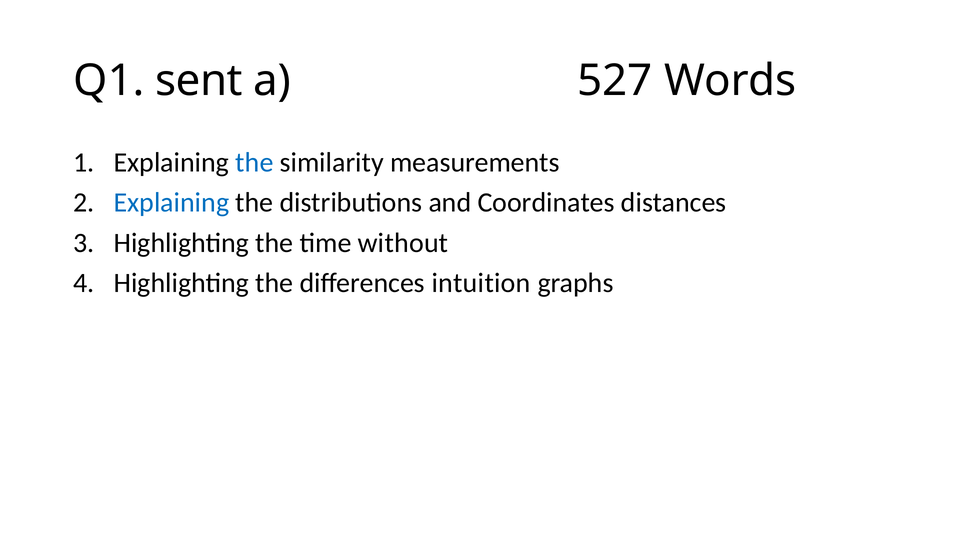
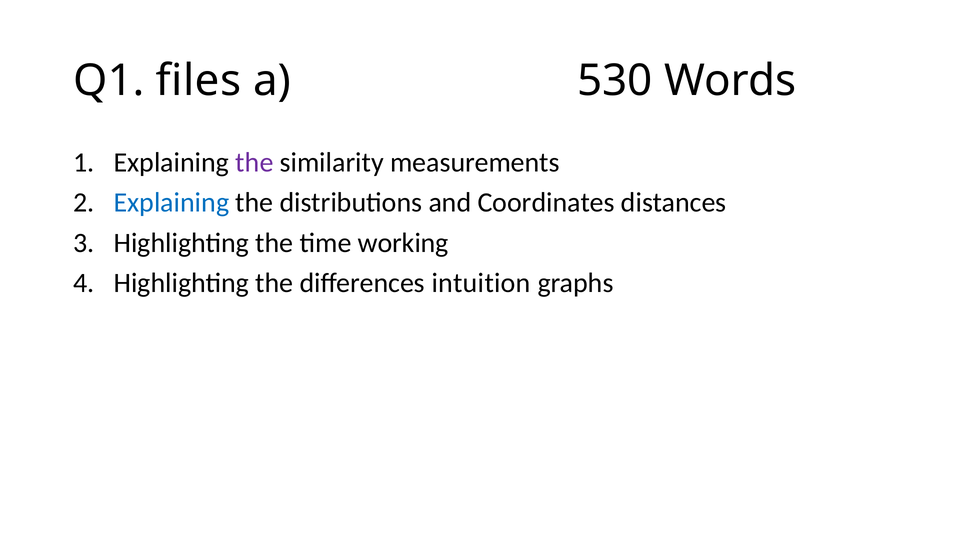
sent: sent -> files
527: 527 -> 530
the at (254, 162) colour: blue -> purple
without: without -> working
